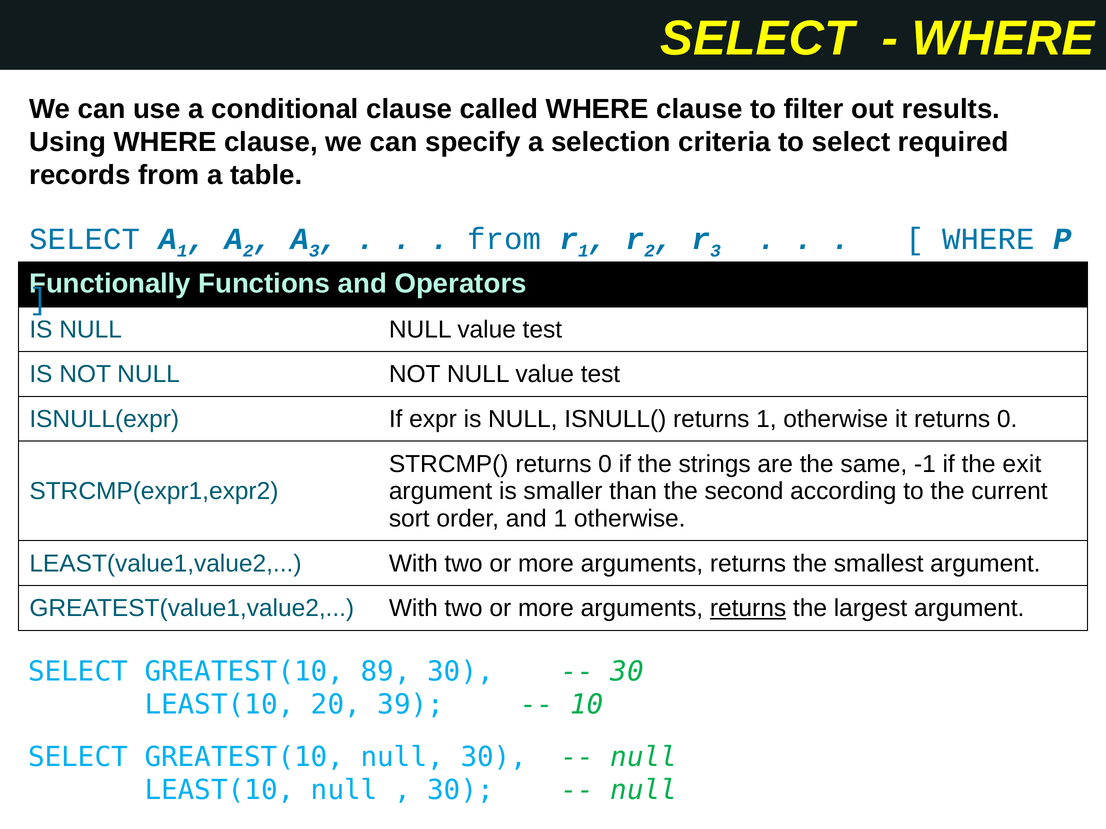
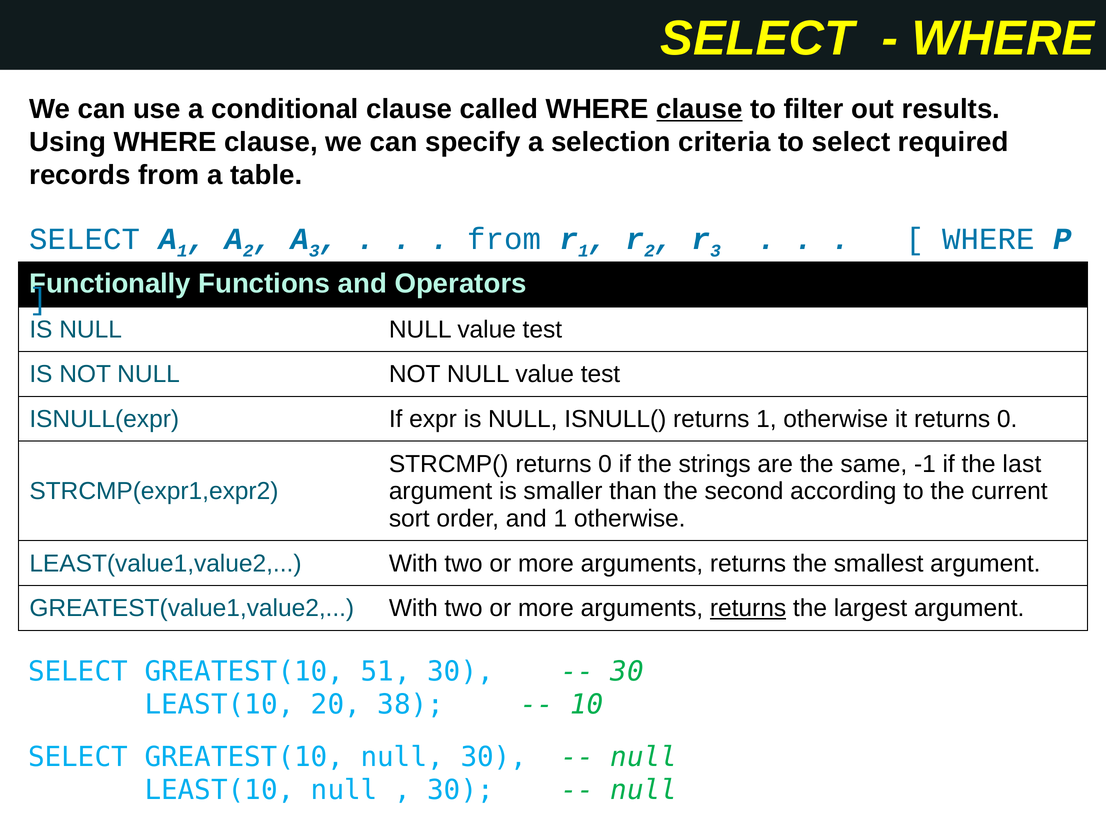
clause at (699, 109) underline: none -> present
exit: exit -> last
89: 89 -> 51
39: 39 -> 38
